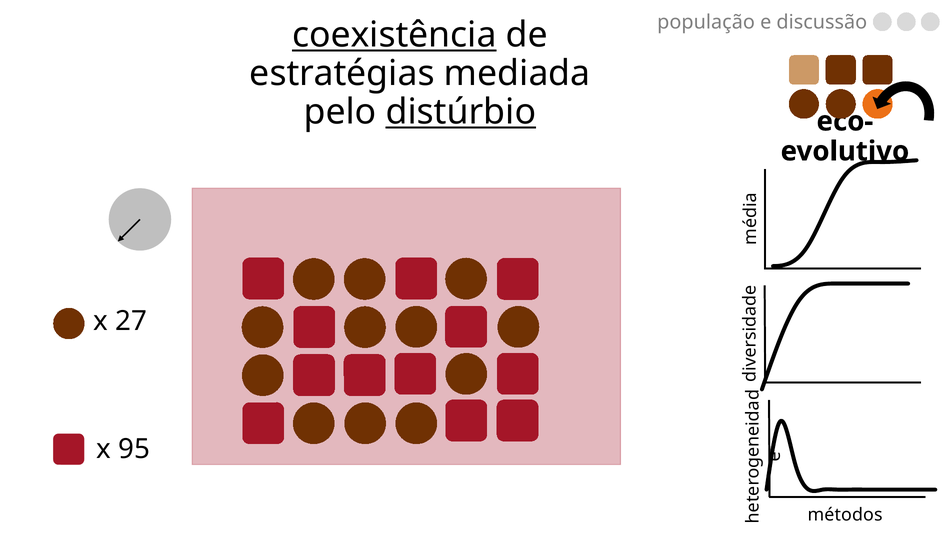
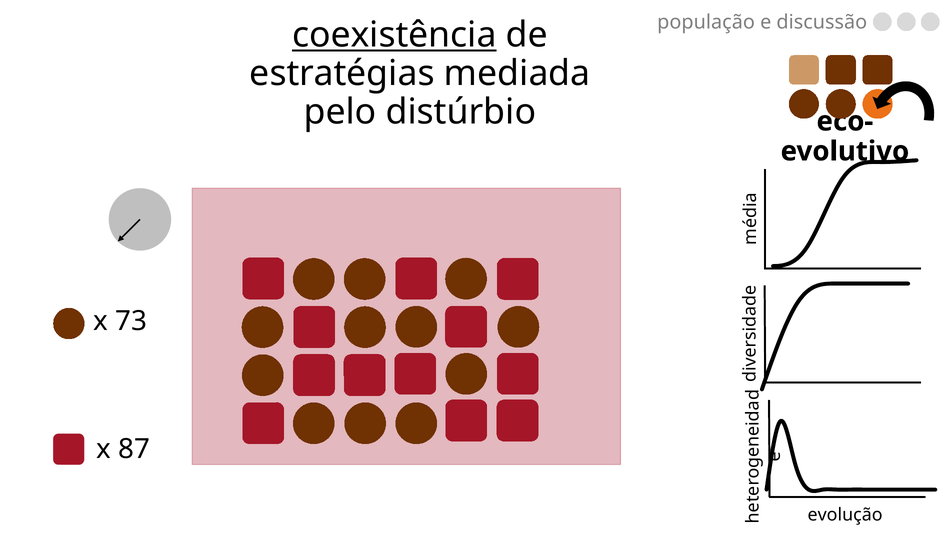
distúrbio underline: present -> none
27: 27 -> 73
95: 95 -> 87
métodos: métodos -> evolução
